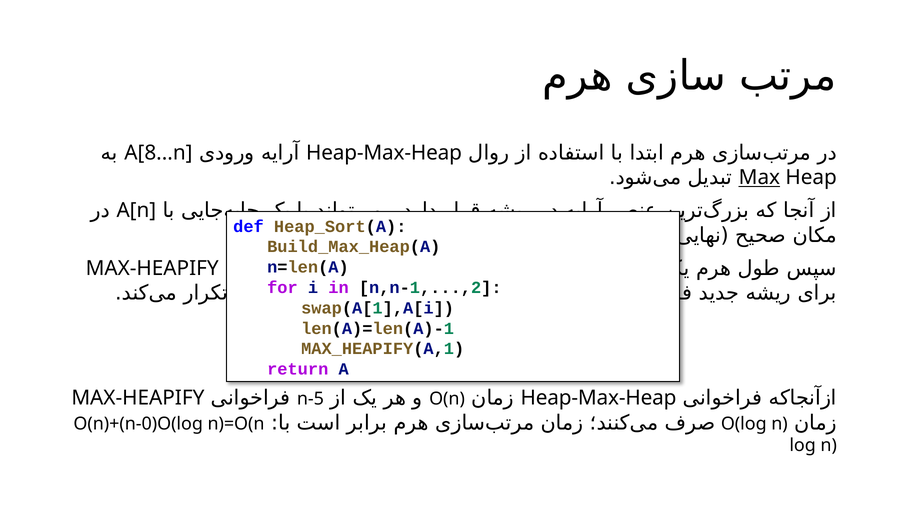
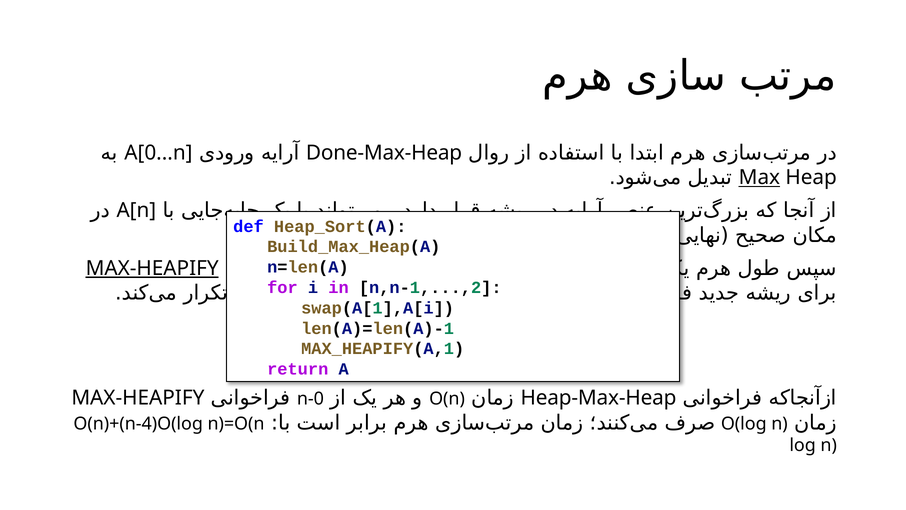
A[8...n: A[8...n -> A[0...n
Heap-Max-Heap at (384, 153): Heap-Max-Heap -> Done-Max-Heap
MAX-HEAPIFY at (152, 268) underline: none -> present
n-5: n-5 -> n-0
O(n)+(n-0)O(log: O(n)+(n-0)O(log -> O(n)+(n-4)O(log
